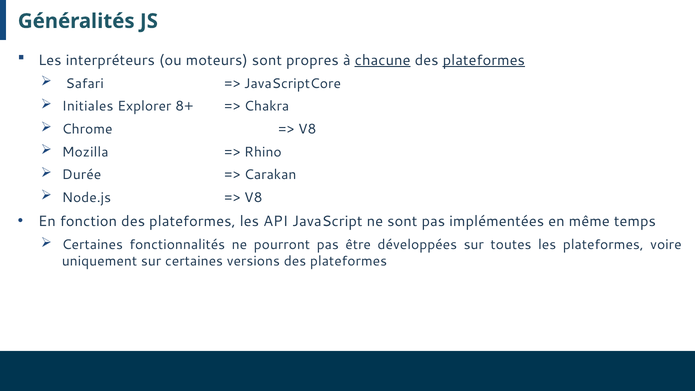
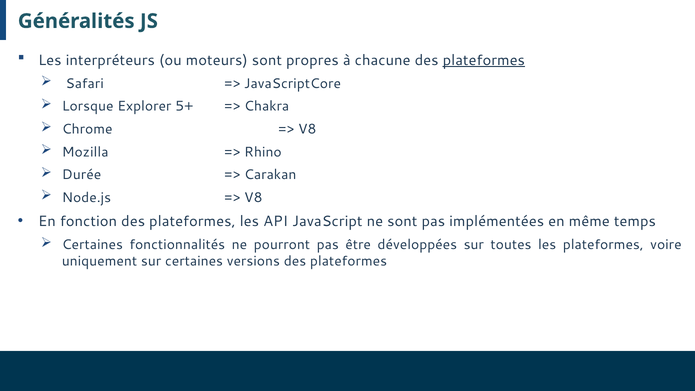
chacune underline: present -> none
Initiales: Initiales -> Lorsque
8+: 8+ -> 5+
